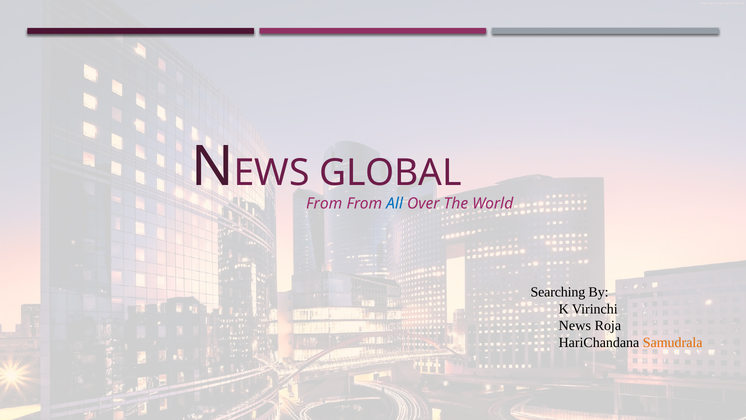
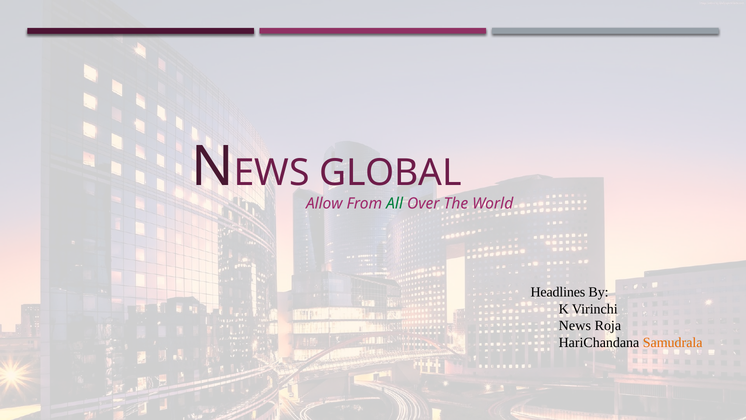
From at (324, 204): From -> Allow
All colour: blue -> green
Searching: Searching -> Headlines
